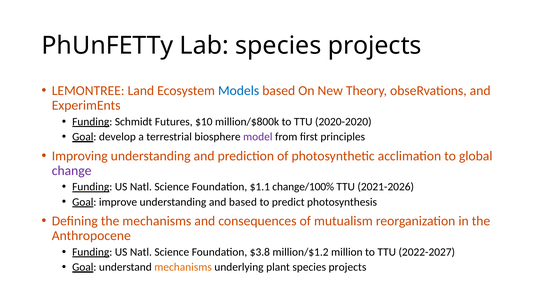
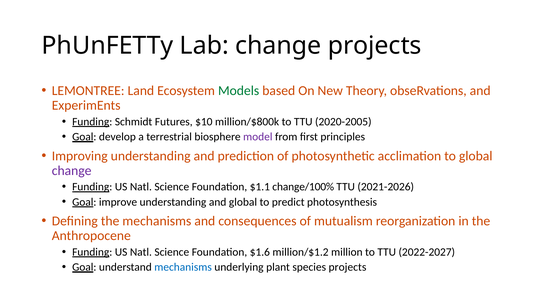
Lab species: species -> change
Models colour: blue -> green
2020-2020: 2020-2020 -> 2020-2005
and based: based -> global
$3.8: $3.8 -> $1.6
mechanisms at (183, 268) colour: orange -> blue
